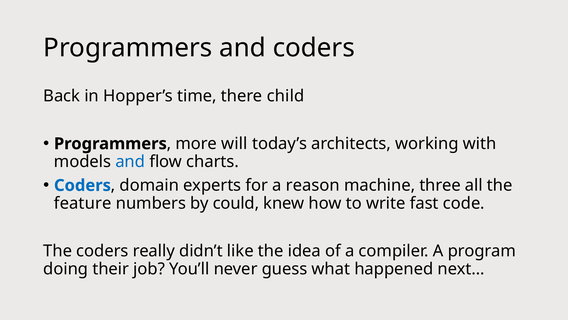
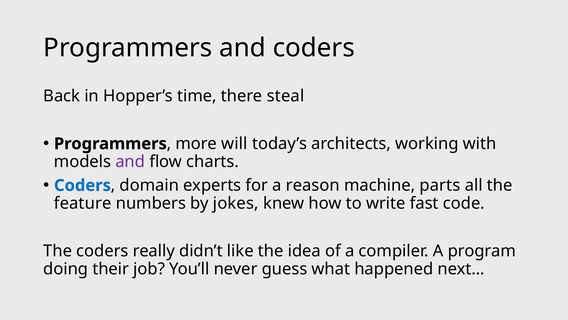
child: child -> steal
and at (130, 161) colour: blue -> purple
three: three -> parts
could: could -> jokes
